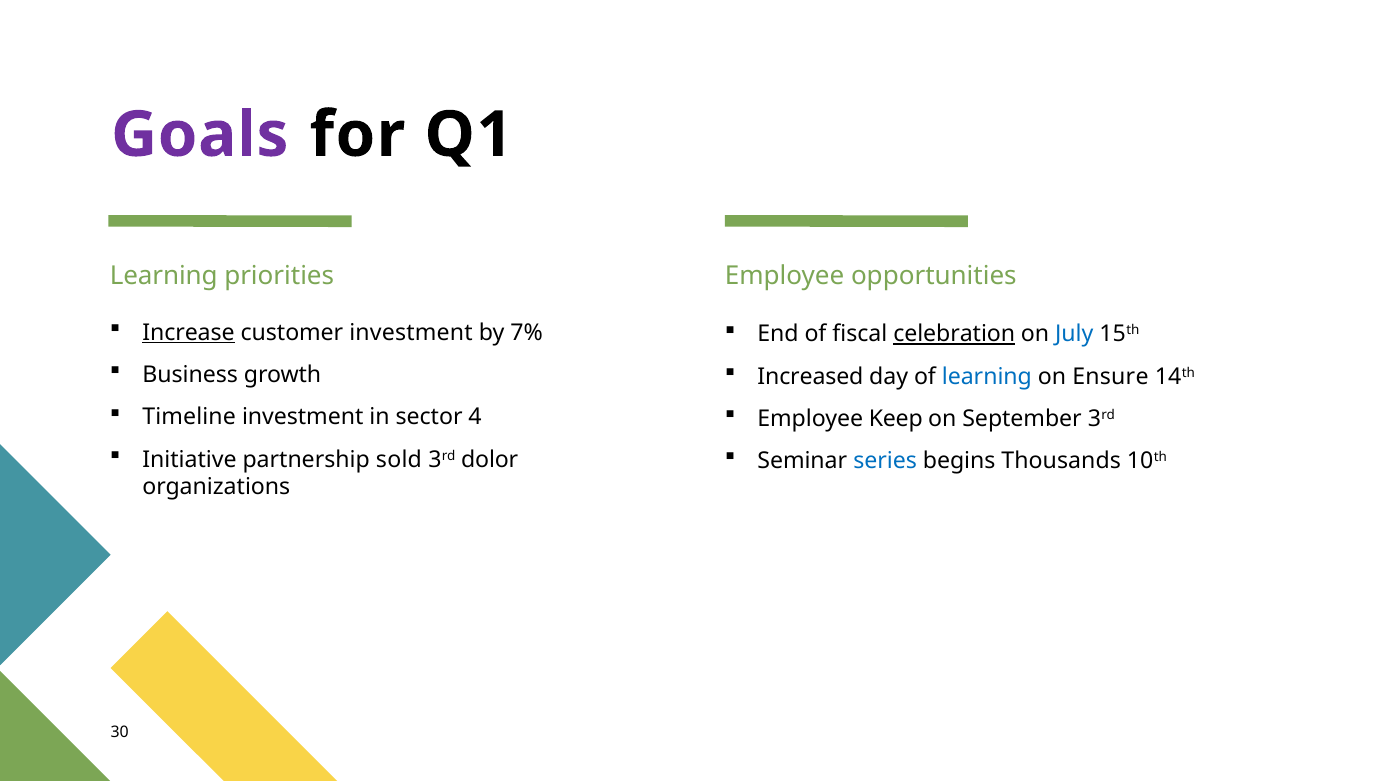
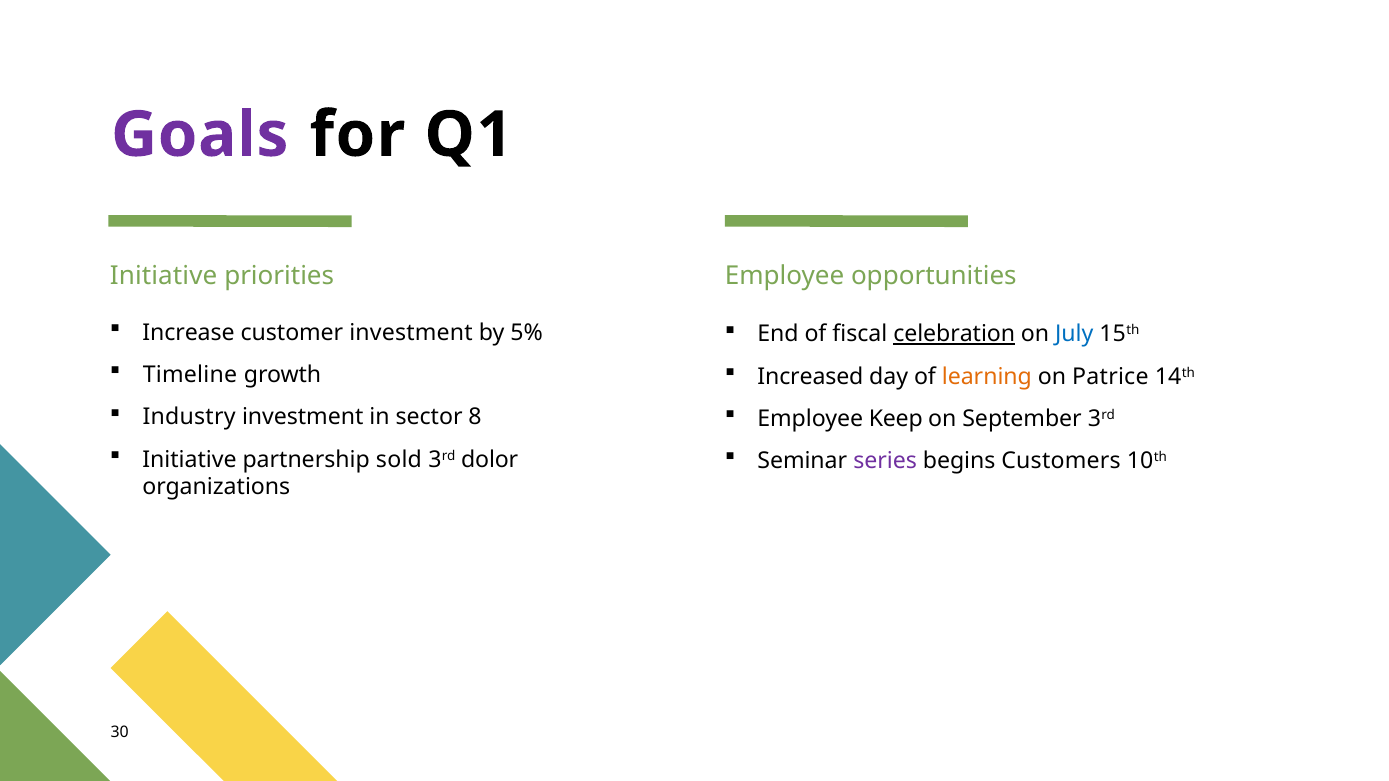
Learning at (164, 276): Learning -> Initiative
Increase underline: present -> none
7%: 7% -> 5%
Business: Business -> Timeline
learning at (987, 377) colour: blue -> orange
Ensure: Ensure -> Patrice
Timeline: Timeline -> Industry
4: 4 -> 8
series colour: blue -> purple
Thousands: Thousands -> Customers
